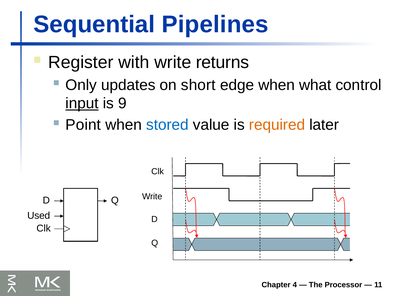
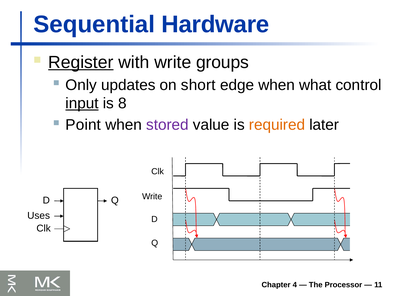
Pipelines: Pipelines -> Hardware
Register underline: none -> present
returns: returns -> groups
9: 9 -> 8
stored colour: blue -> purple
Used: Used -> Uses
